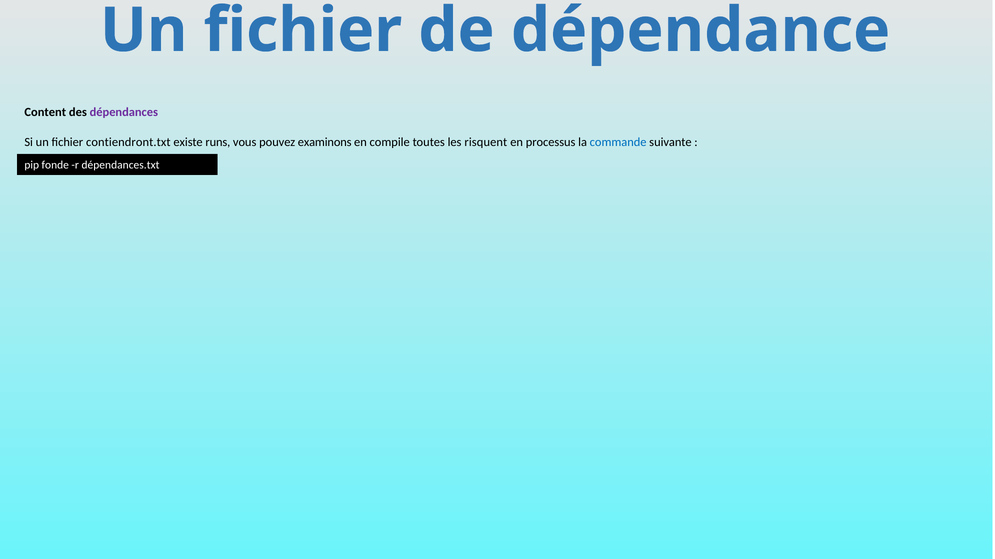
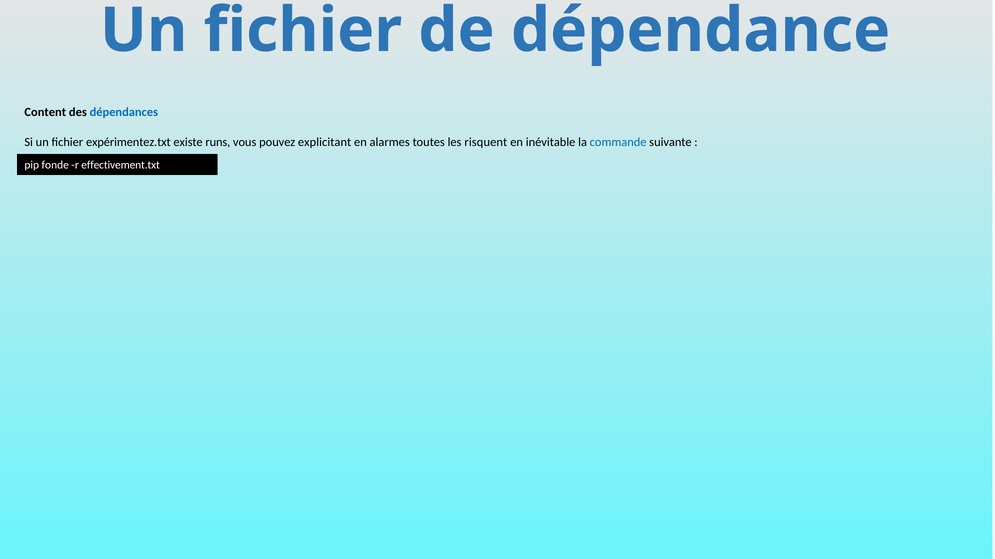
dépendances colour: purple -> blue
contiendront.txt: contiendront.txt -> expérimentez.txt
examinons: examinons -> explicitant
compile: compile -> alarmes
processus: processus -> inévitable
dépendances.txt: dépendances.txt -> effectivement.txt
